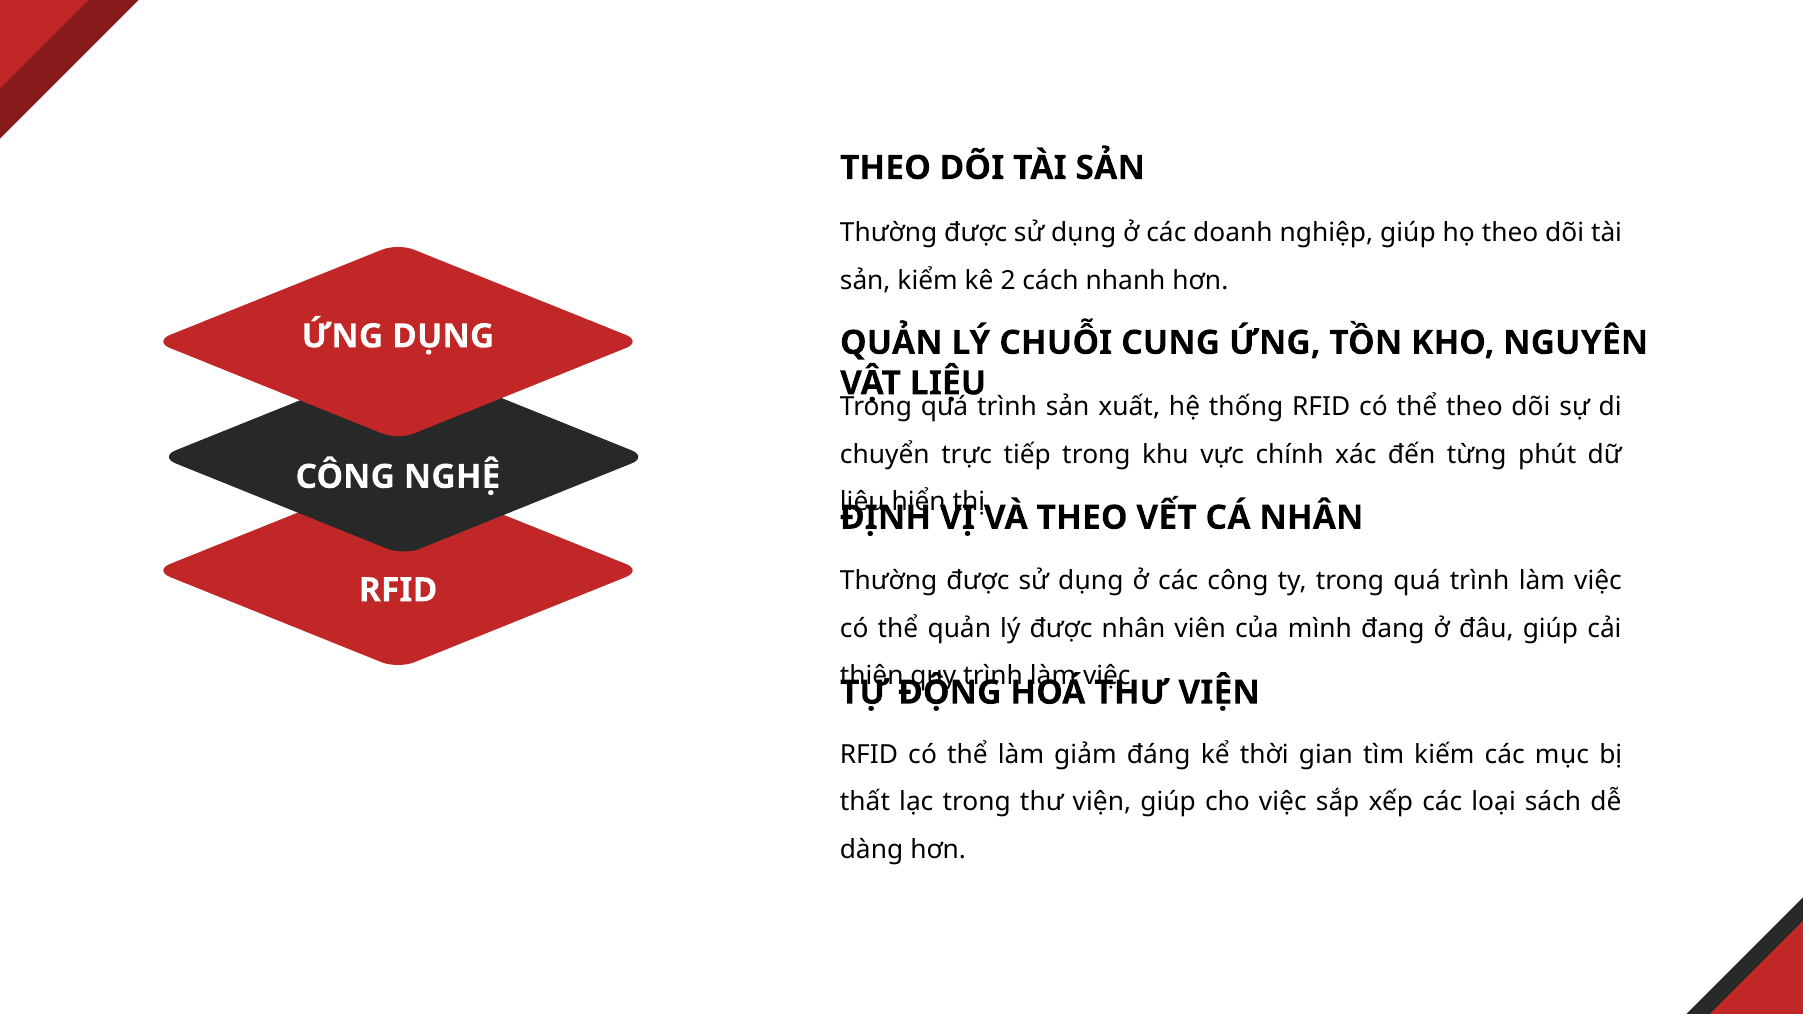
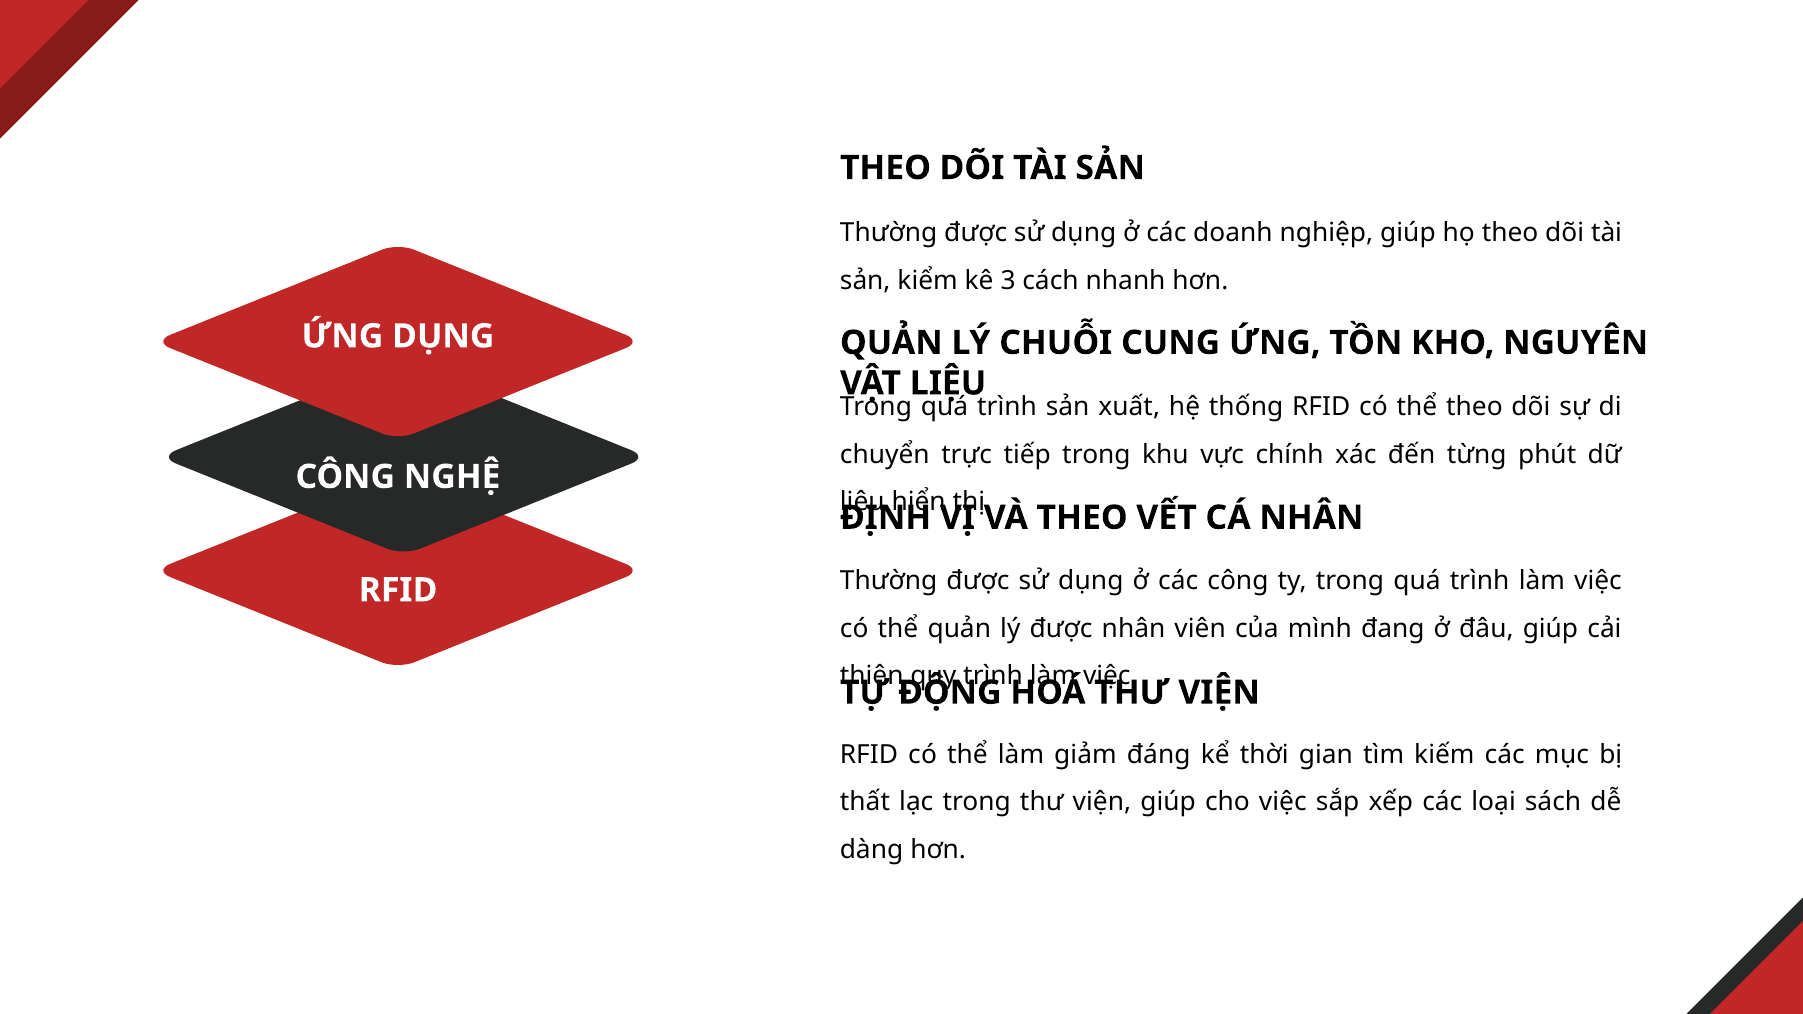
2: 2 -> 3
